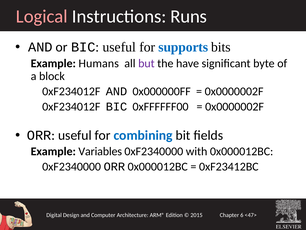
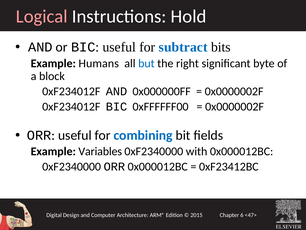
Runs: Runs -> Hold
supports: supports -> subtract
but colour: purple -> blue
have: have -> right
